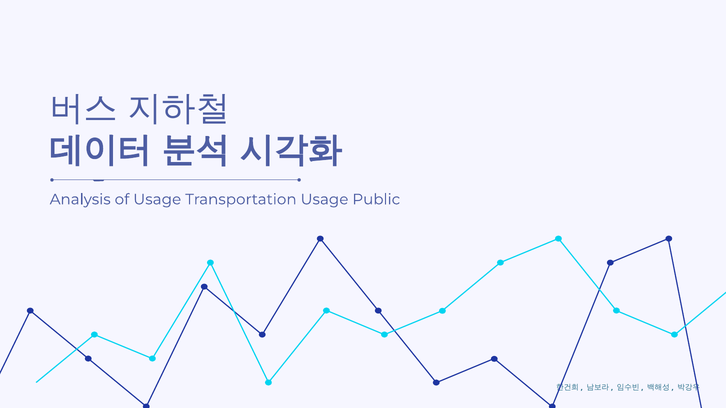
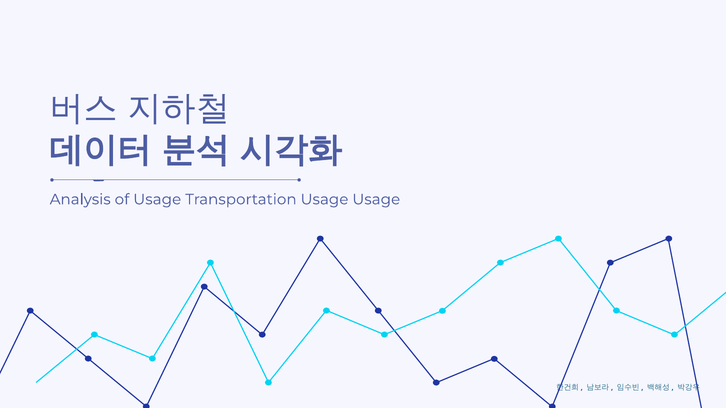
Usage Public: Public -> Usage
